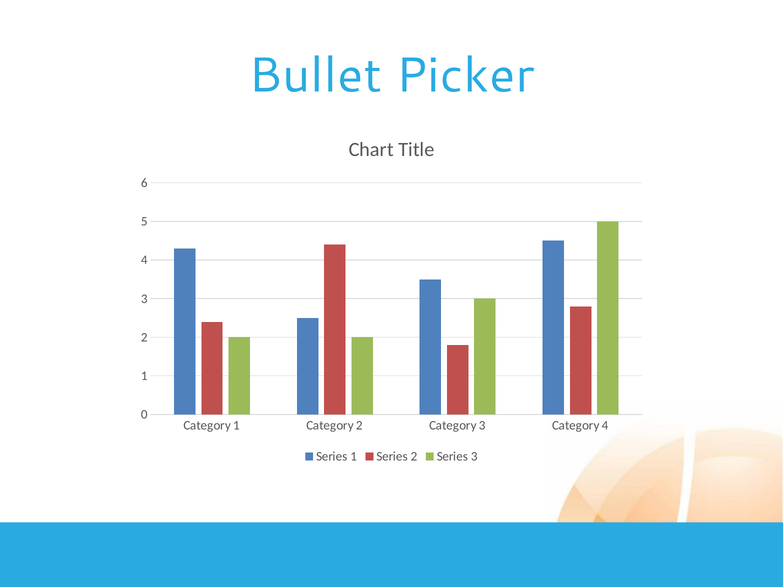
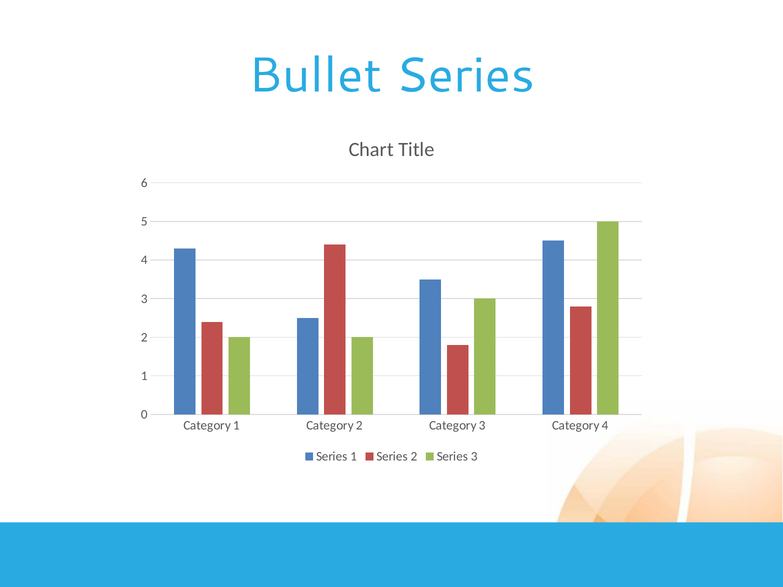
Bullet Picker: Picker -> Series
